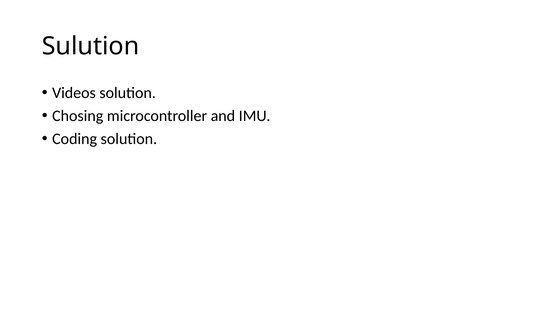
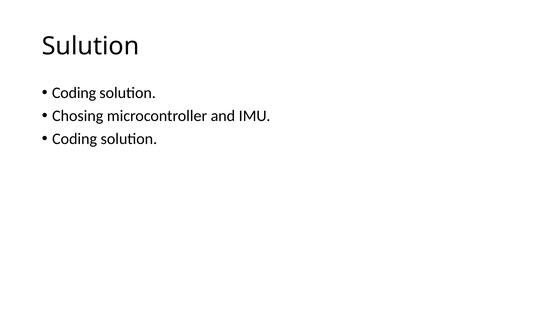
Videos at (74, 93): Videos -> Coding
